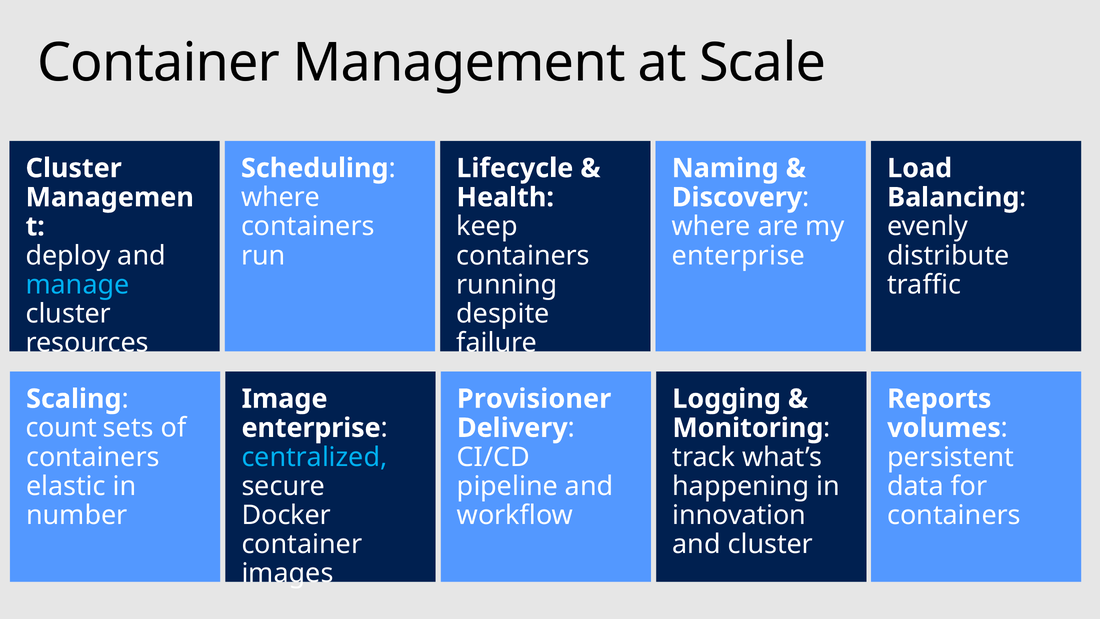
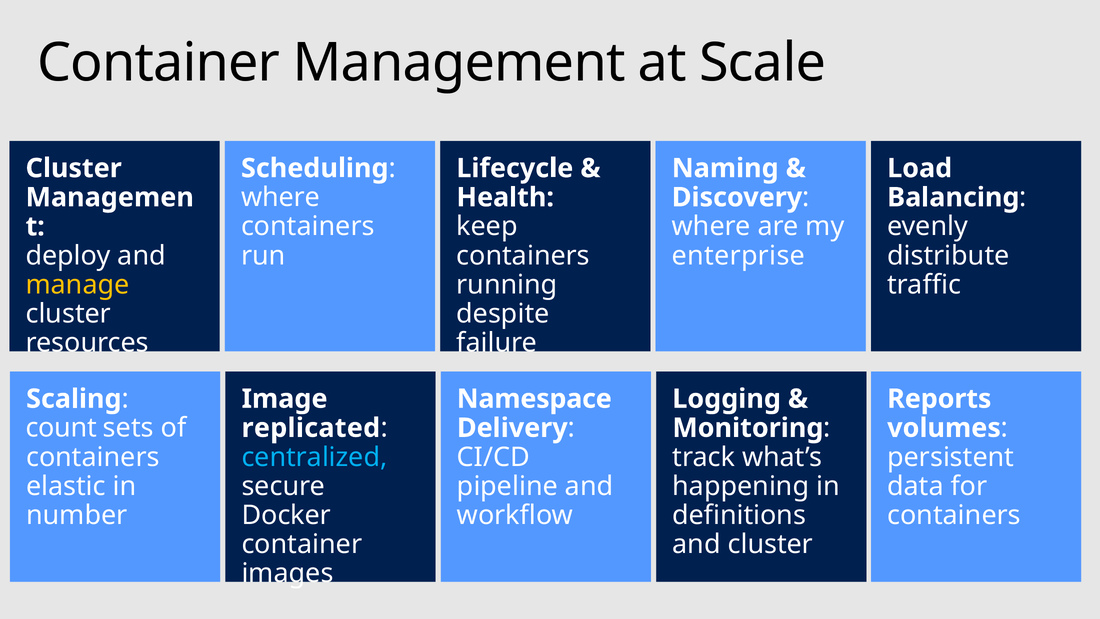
manage colour: light blue -> yellow
Provisioner: Provisioner -> Namespace
enterprise at (311, 428): enterprise -> replicated
innovation: innovation -> definitions
